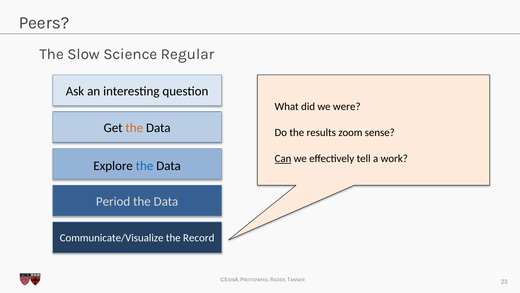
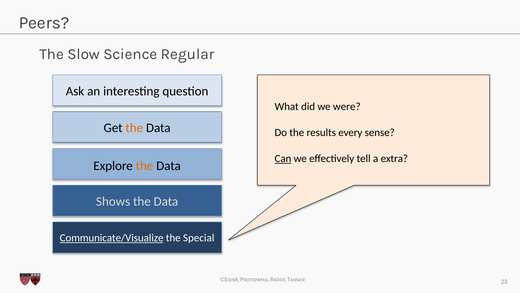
zoom: zoom -> every
work: work -> extra
the at (145, 165) colour: blue -> orange
Period: Period -> Shows
Communicate/Visualize underline: none -> present
Record: Record -> Special
